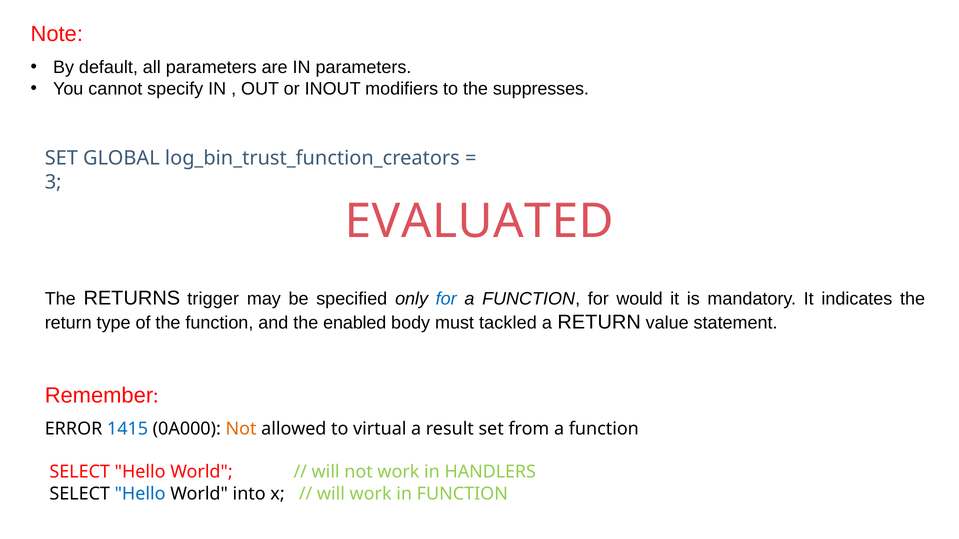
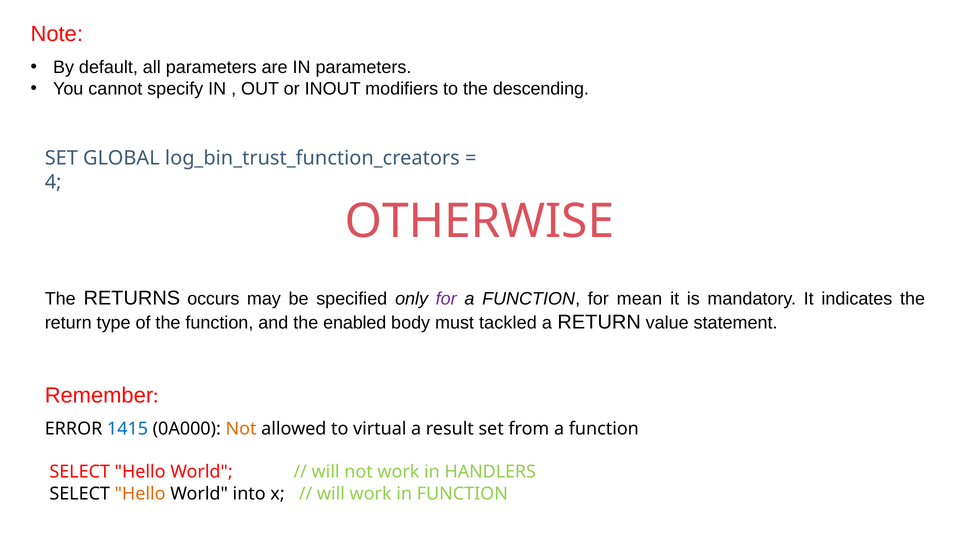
suppresses: suppresses -> descending
3: 3 -> 4
EVALUATED: EVALUATED -> OTHERWISE
trigger: trigger -> occurs
for at (446, 299) colour: blue -> purple
would: would -> mean
Hello at (140, 494) colour: blue -> orange
